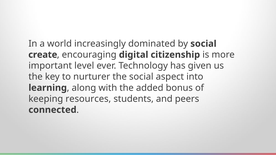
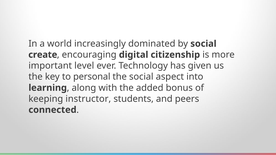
nurturer: nurturer -> personal
resources: resources -> instructor
